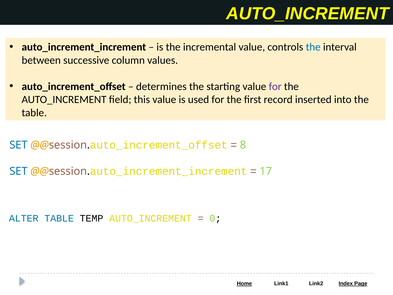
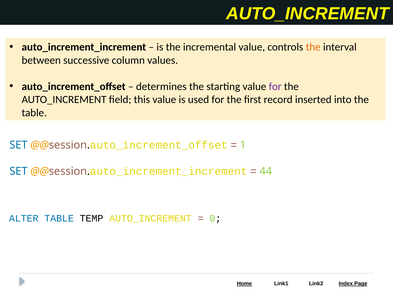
the at (313, 47) colour: blue -> orange
8: 8 -> 1
17: 17 -> 44
